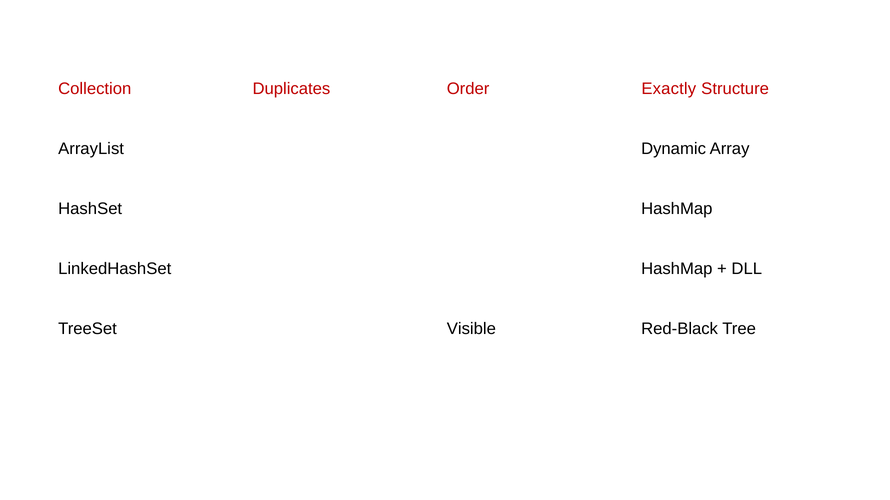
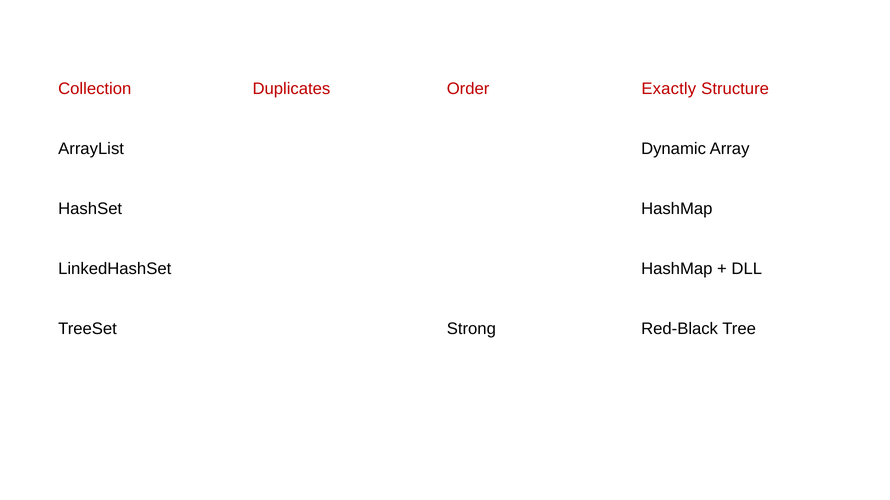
Visible: Visible -> Strong
